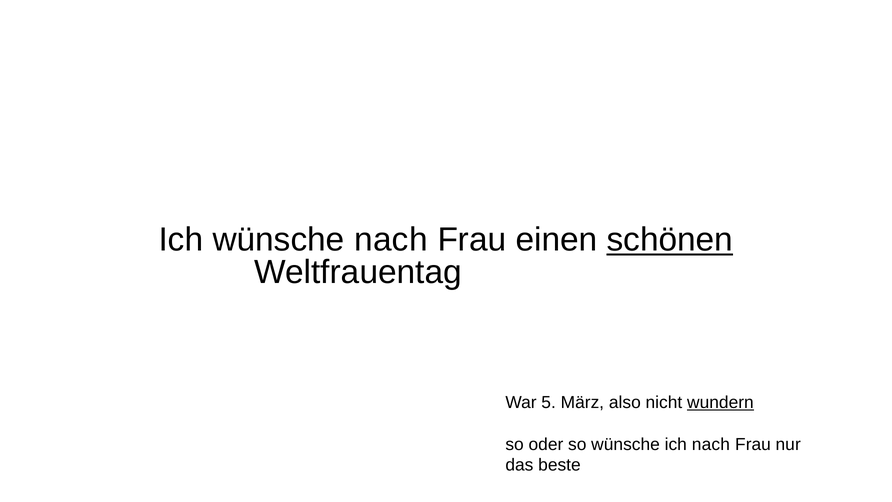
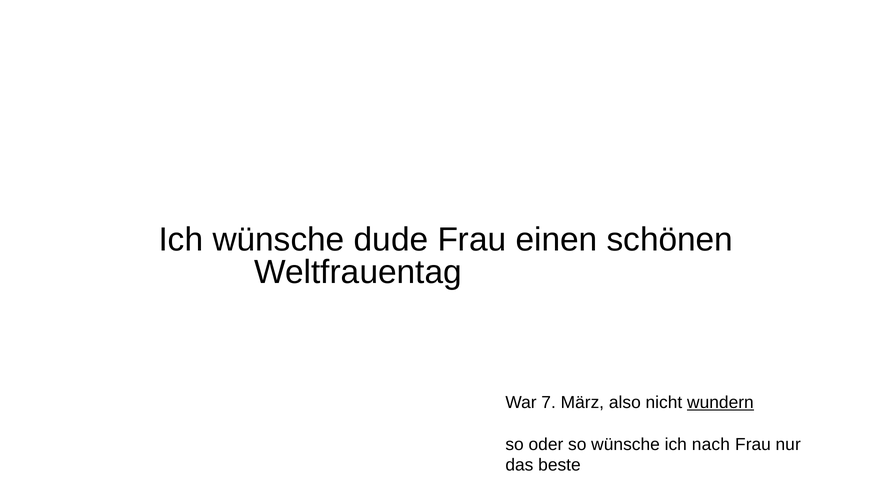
wünsche nach: nach -> dude
schönen underline: present -> none
5: 5 -> 7
